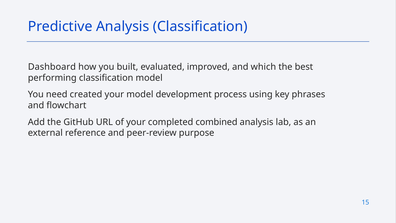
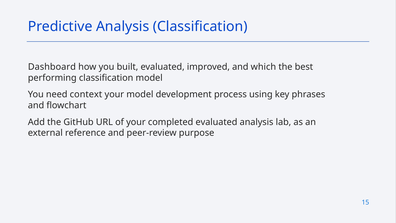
created: created -> context
completed combined: combined -> evaluated
